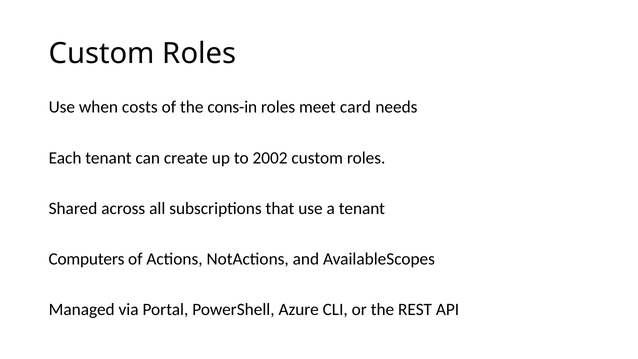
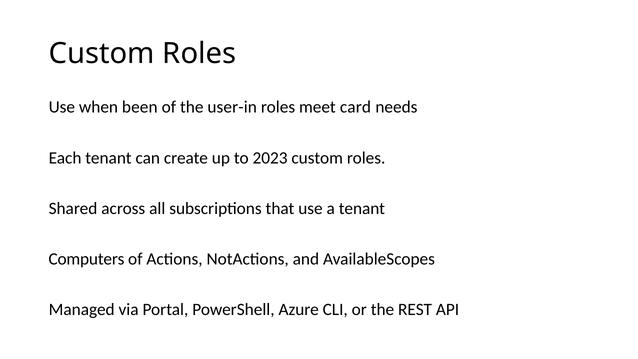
costs: costs -> been
cons-in: cons-in -> user-in
2002: 2002 -> 2023
